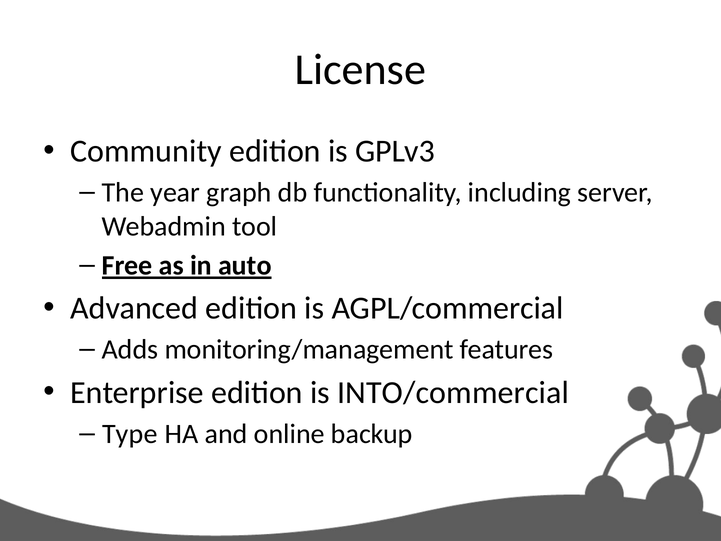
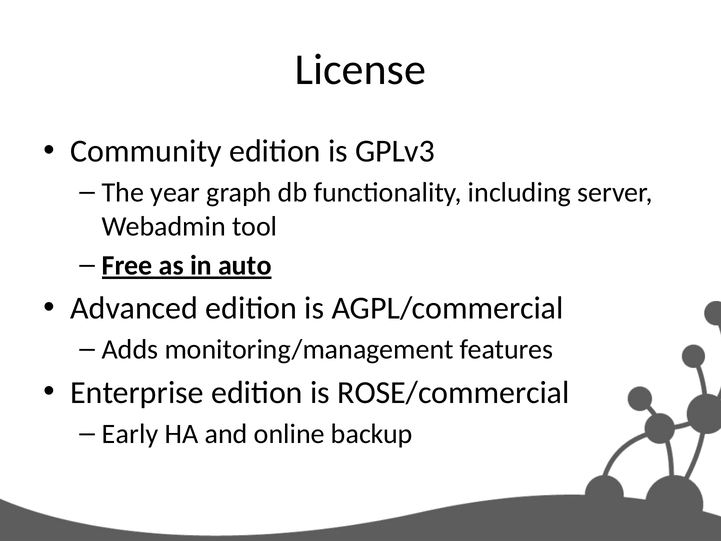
INTO/commercial: INTO/commercial -> ROSE/commercial
Type: Type -> Early
